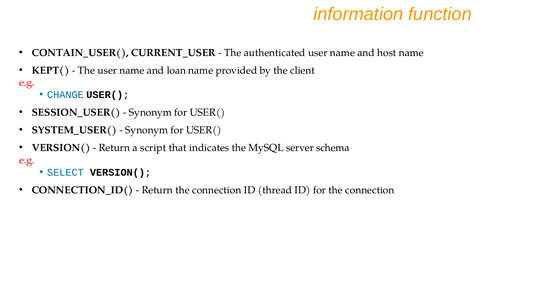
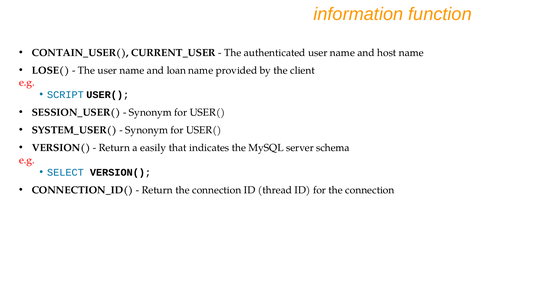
KEPT(: KEPT( -> LOSE(
CHANGE: CHANGE -> SCRIPT
script: script -> easily
